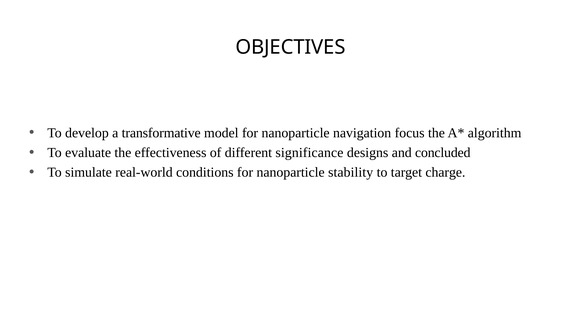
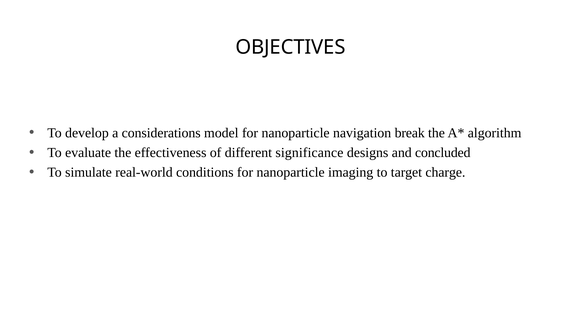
transformative: transformative -> considerations
focus: focus -> break
stability: stability -> imaging
